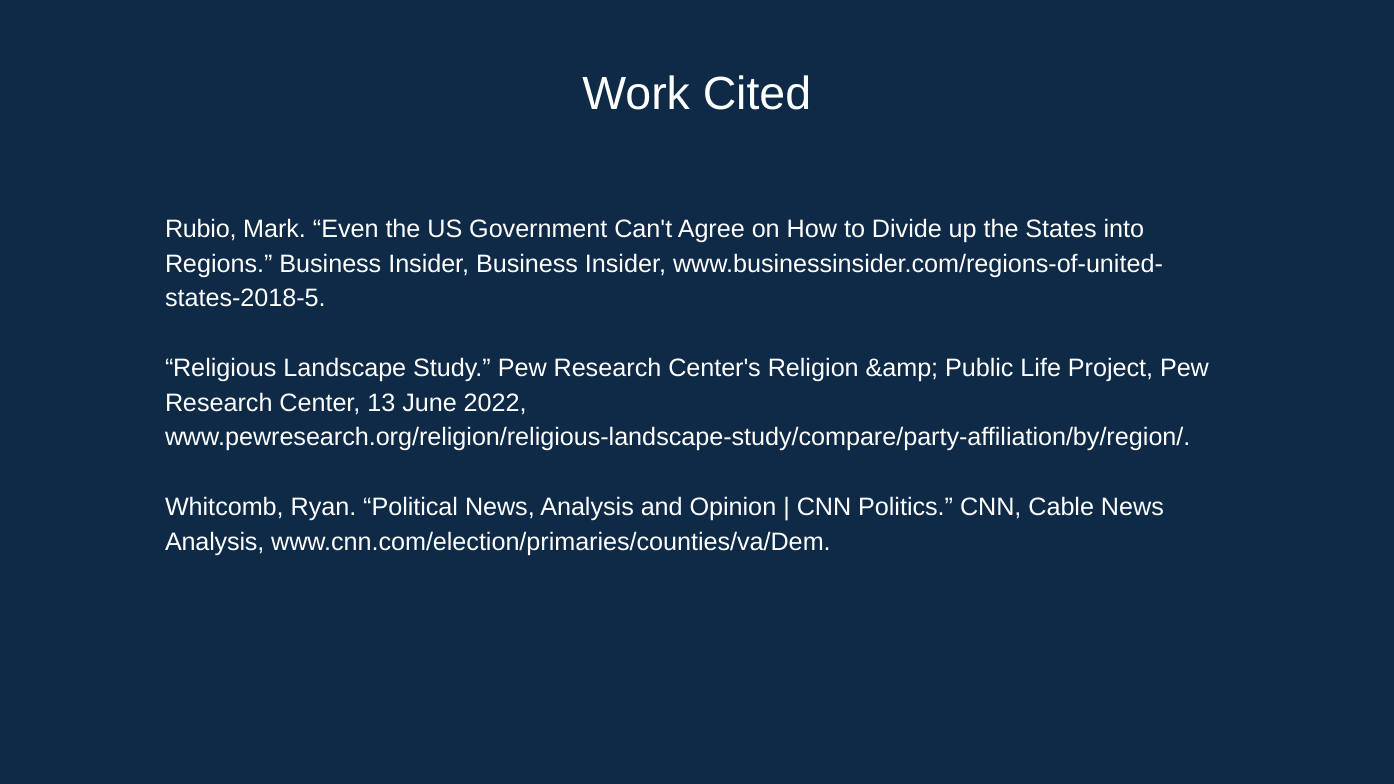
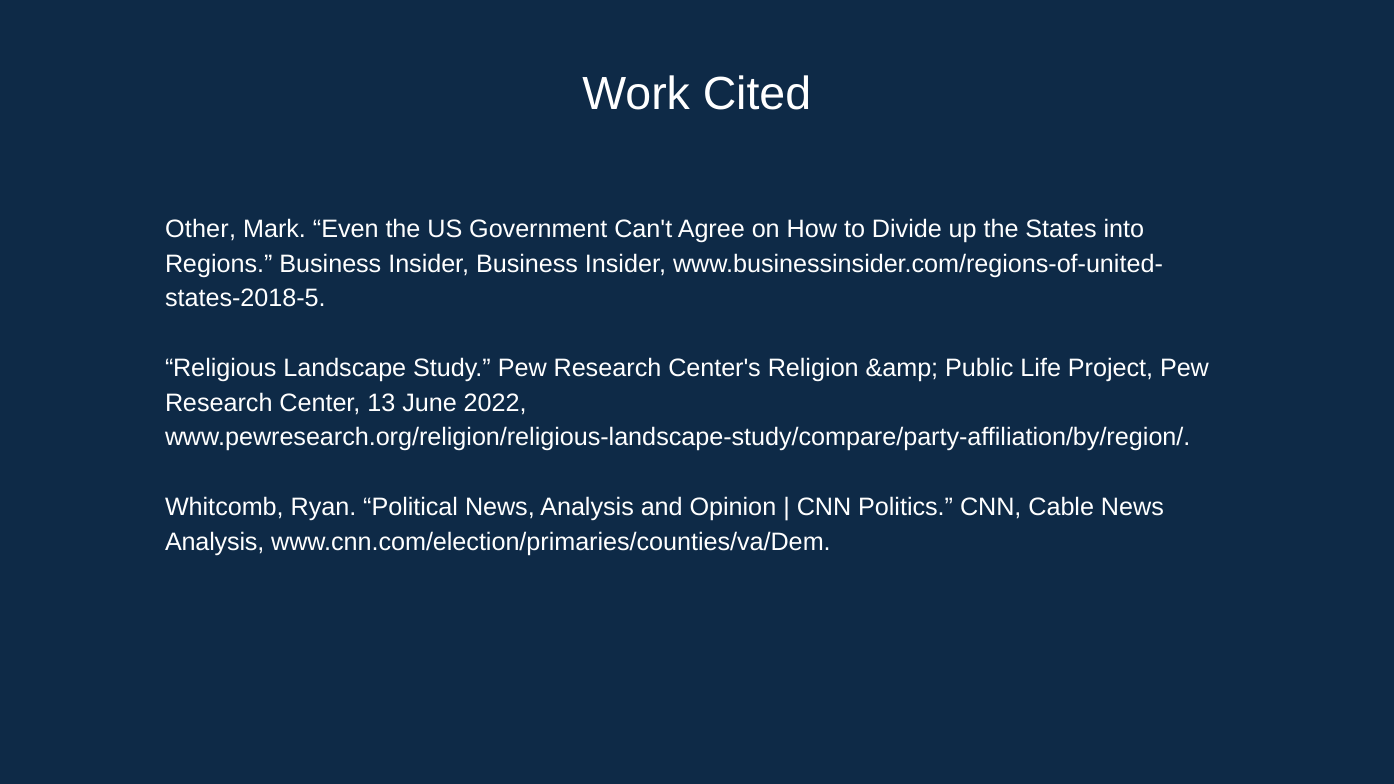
Rubio: Rubio -> Other
